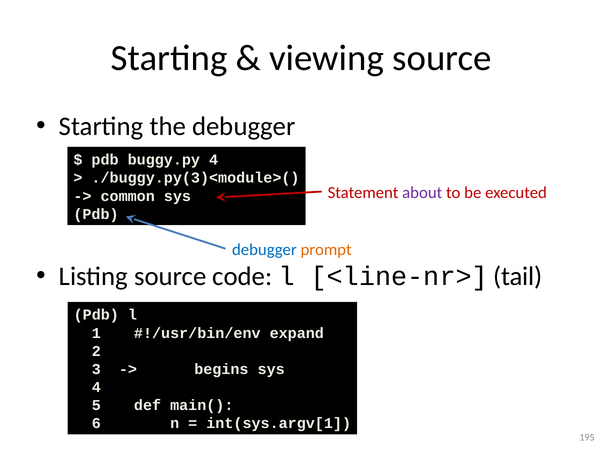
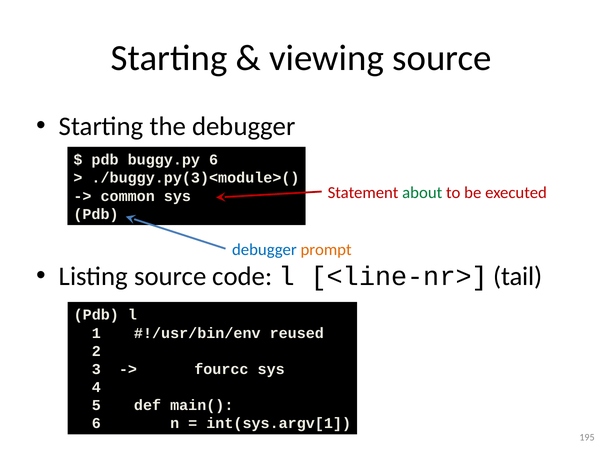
buggy.py 4: 4 -> 6
about colour: purple -> green
expand: expand -> reused
begins: begins -> fourcc
